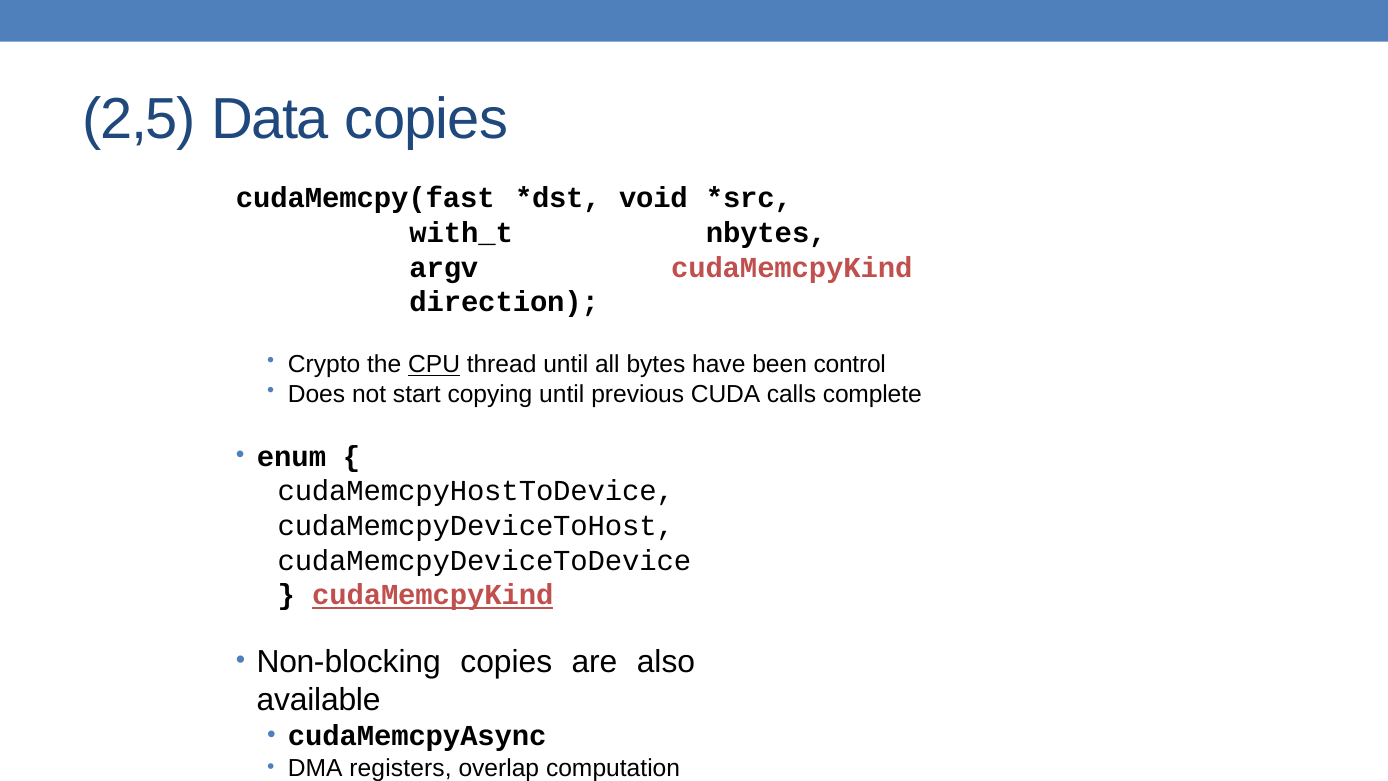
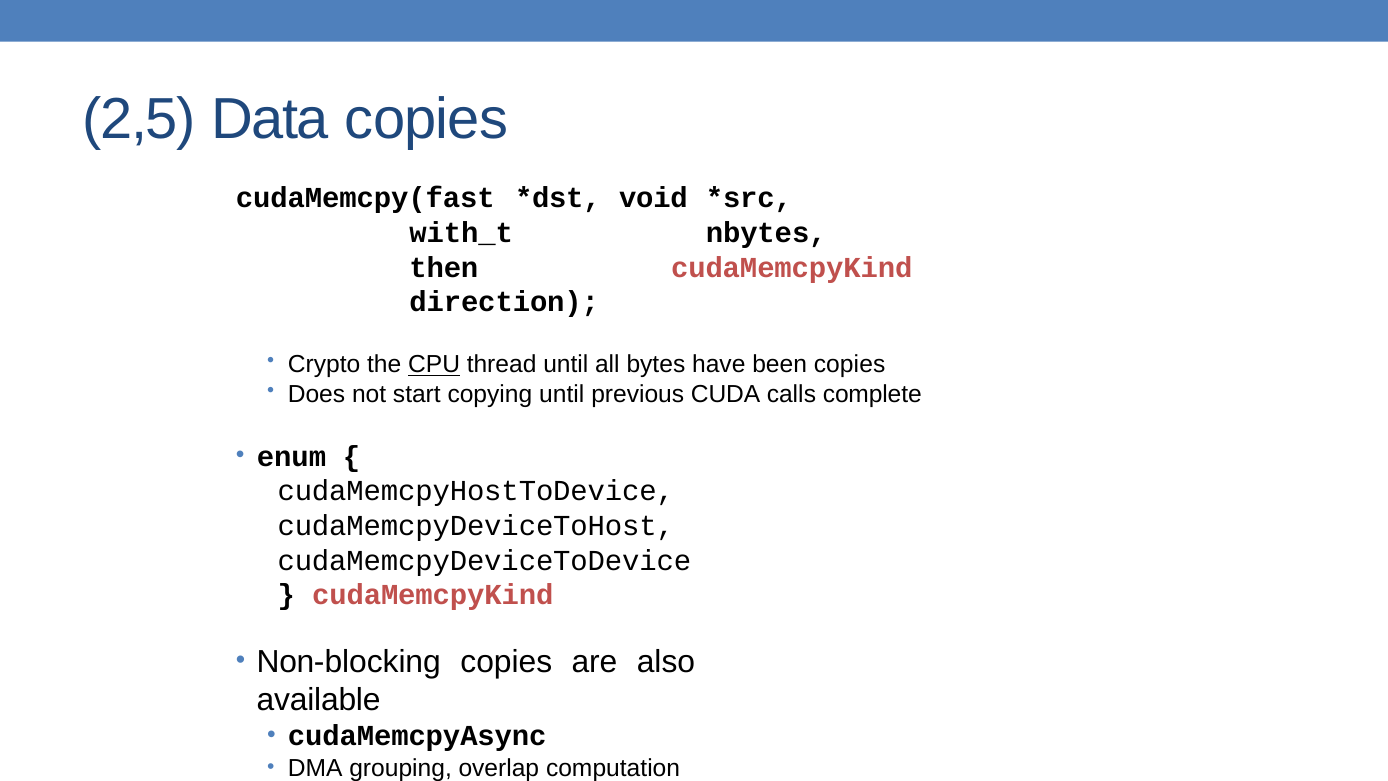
argv: argv -> then
been control: control -> copies
cudaMemcpyKind at (433, 595) underline: present -> none
registers: registers -> grouping
